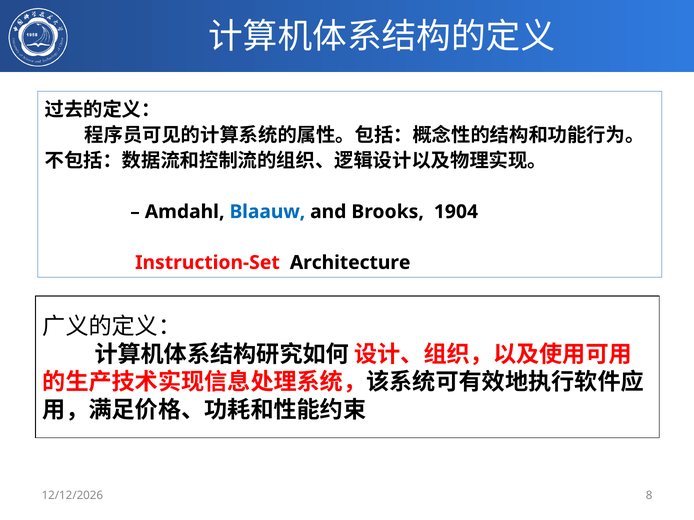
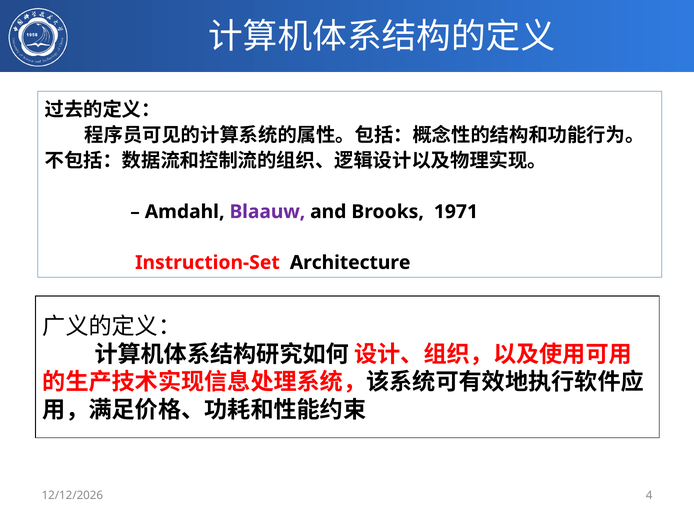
Blaauw colour: blue -> purple
1904: 1904 -> 1971
8: 8 -> 4
